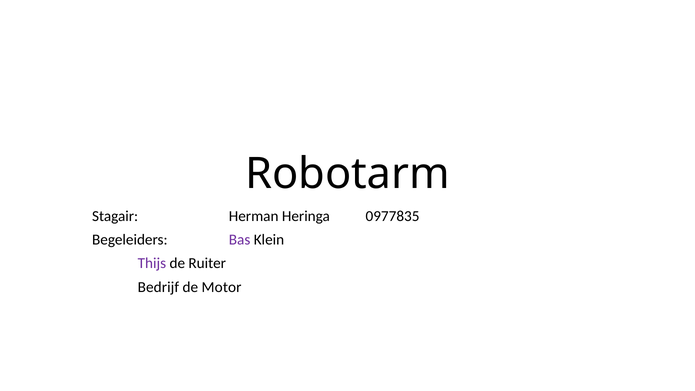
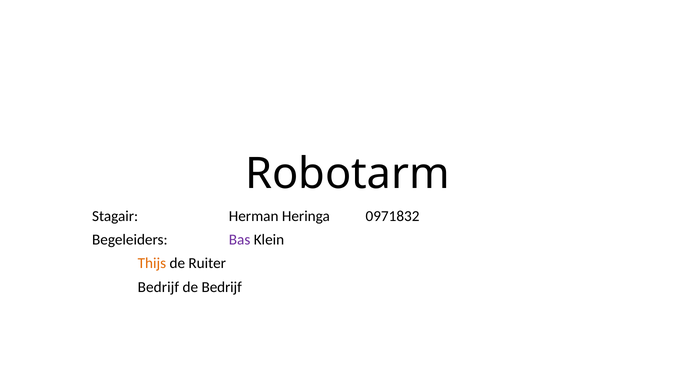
0977835: 0977835 -> 0971832
Thijs colour: purple -> orange
de Motor: Motor -> Bedrijf
